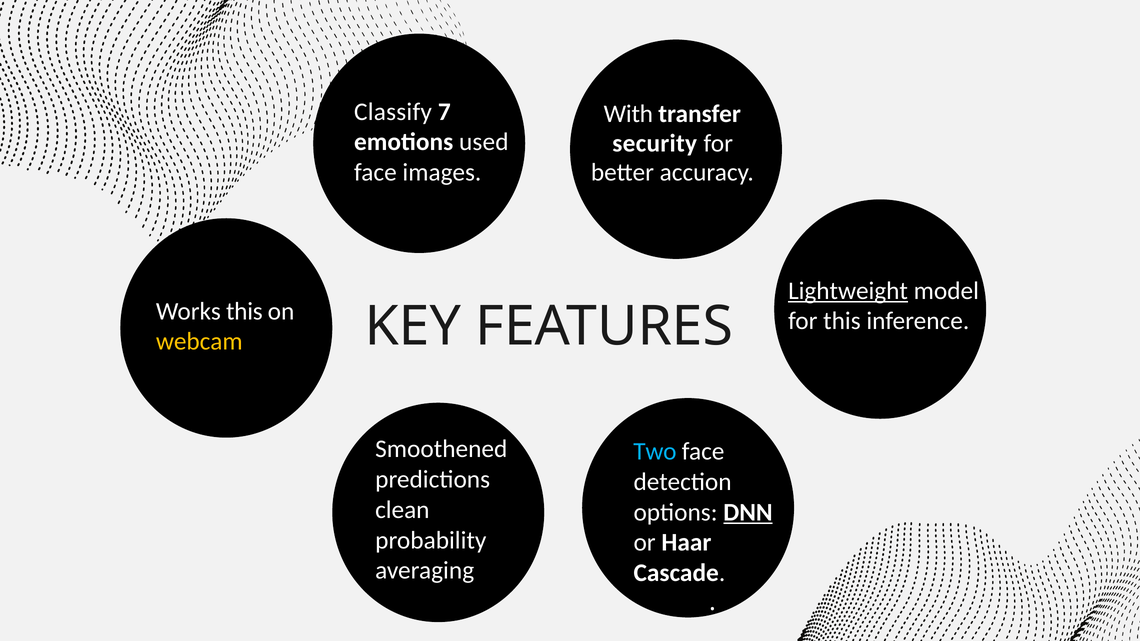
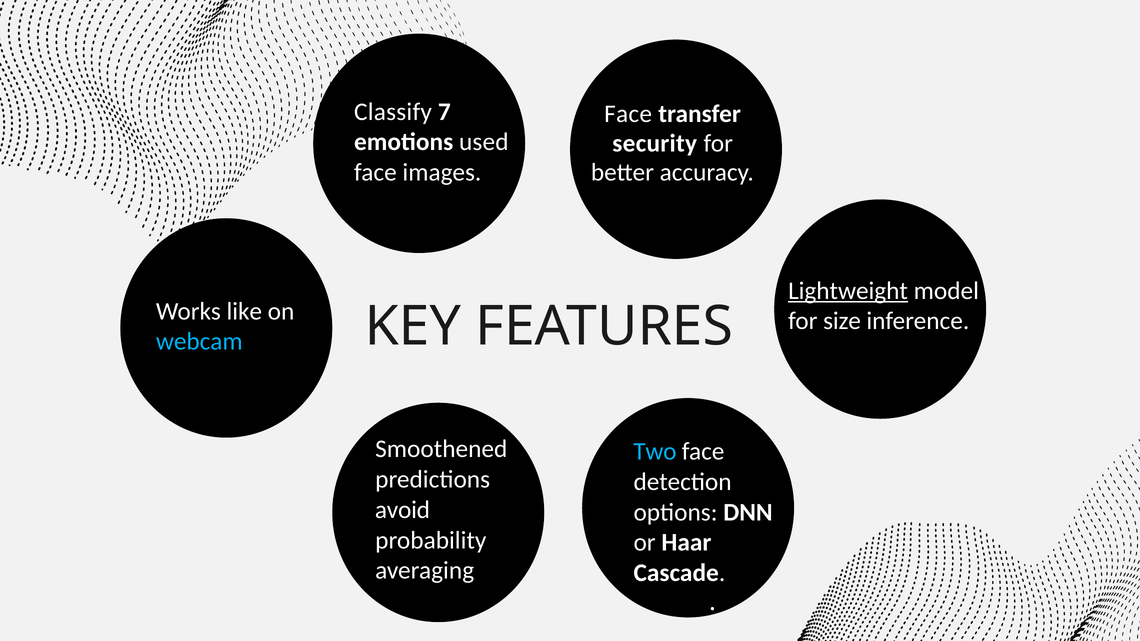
With at (628, 114): With -> Face
Works this: this -> like
for this: this -> size
webcam colour: yellow -> light blue
clean: clean -> avoid
DNN underline: present -> none
